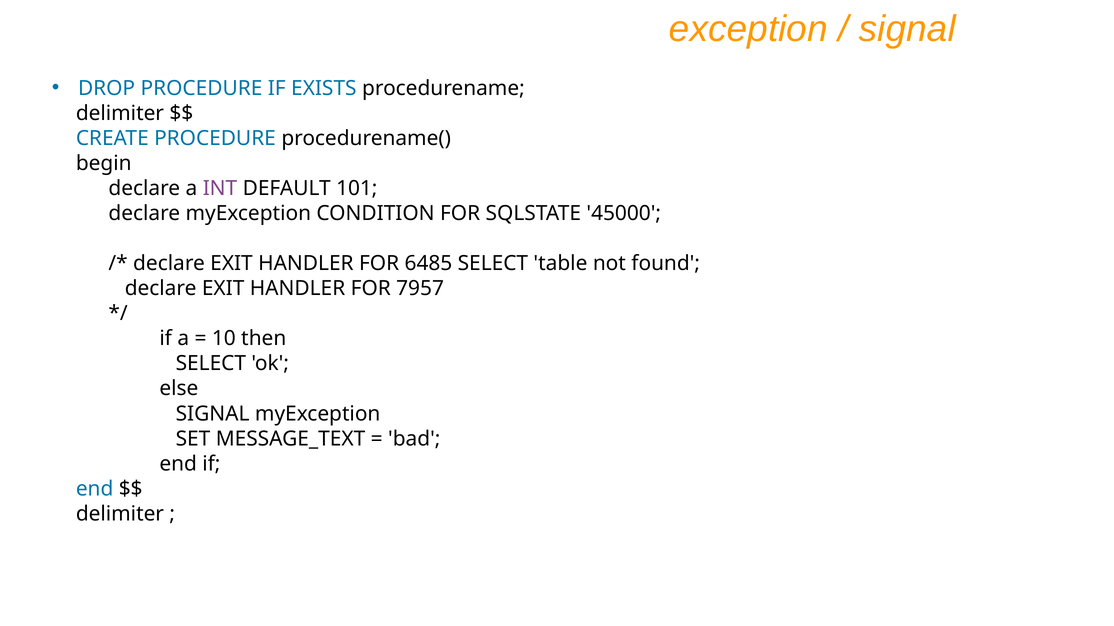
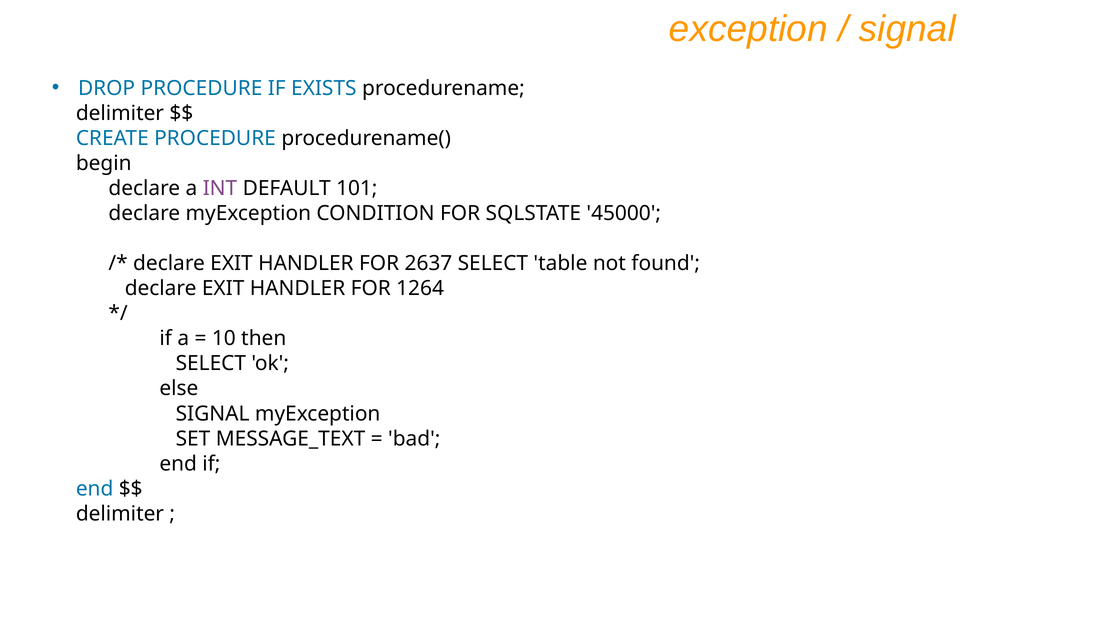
6485: 6485 -> 2637
7957: 7957 -> 1264
